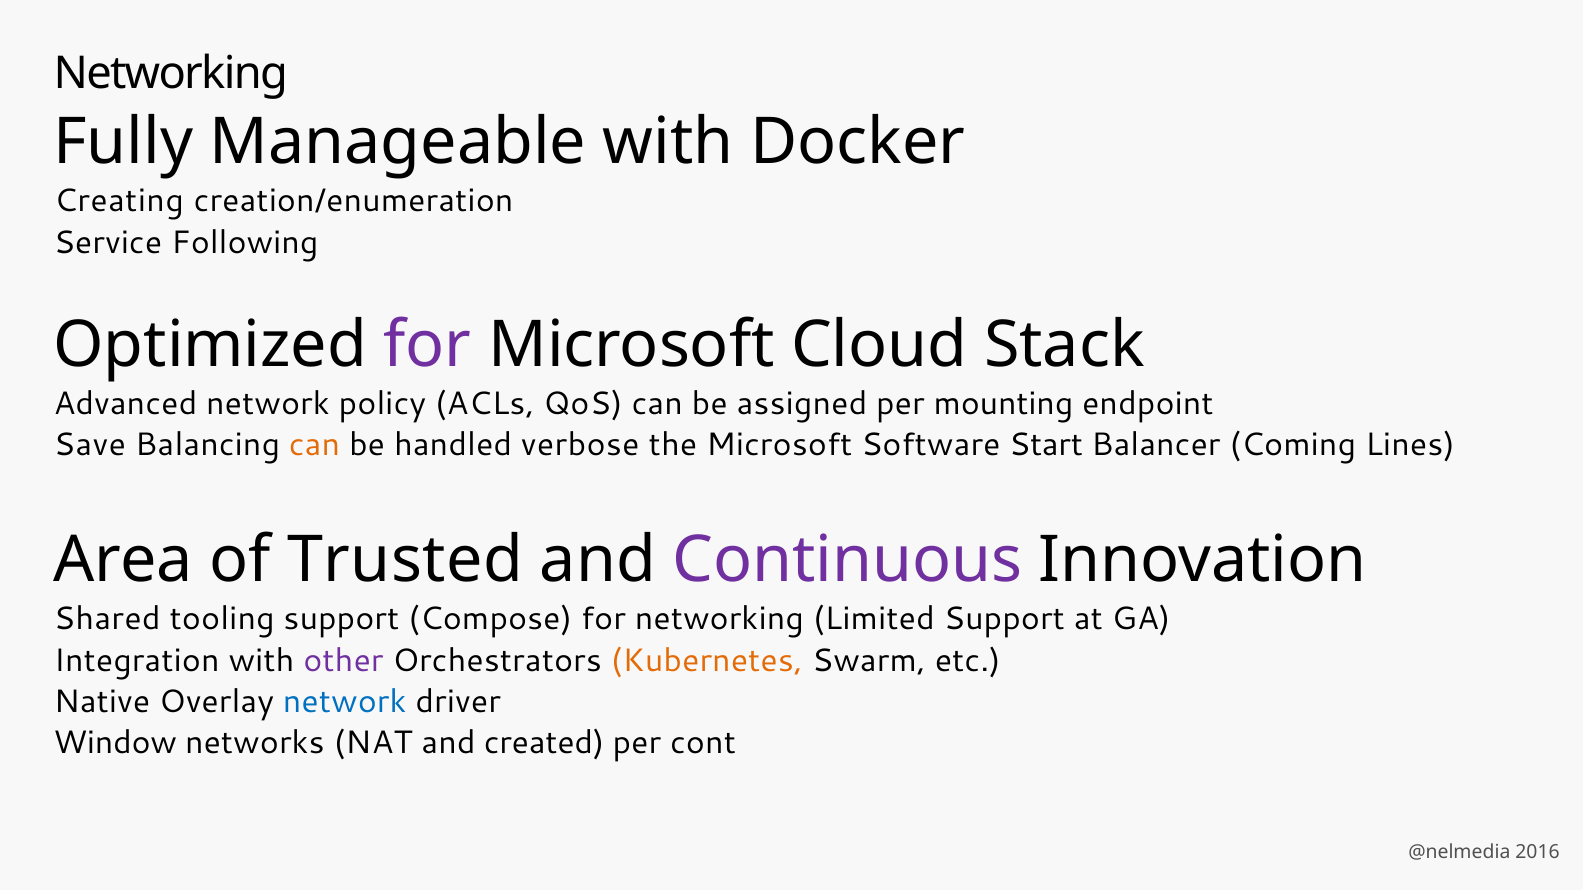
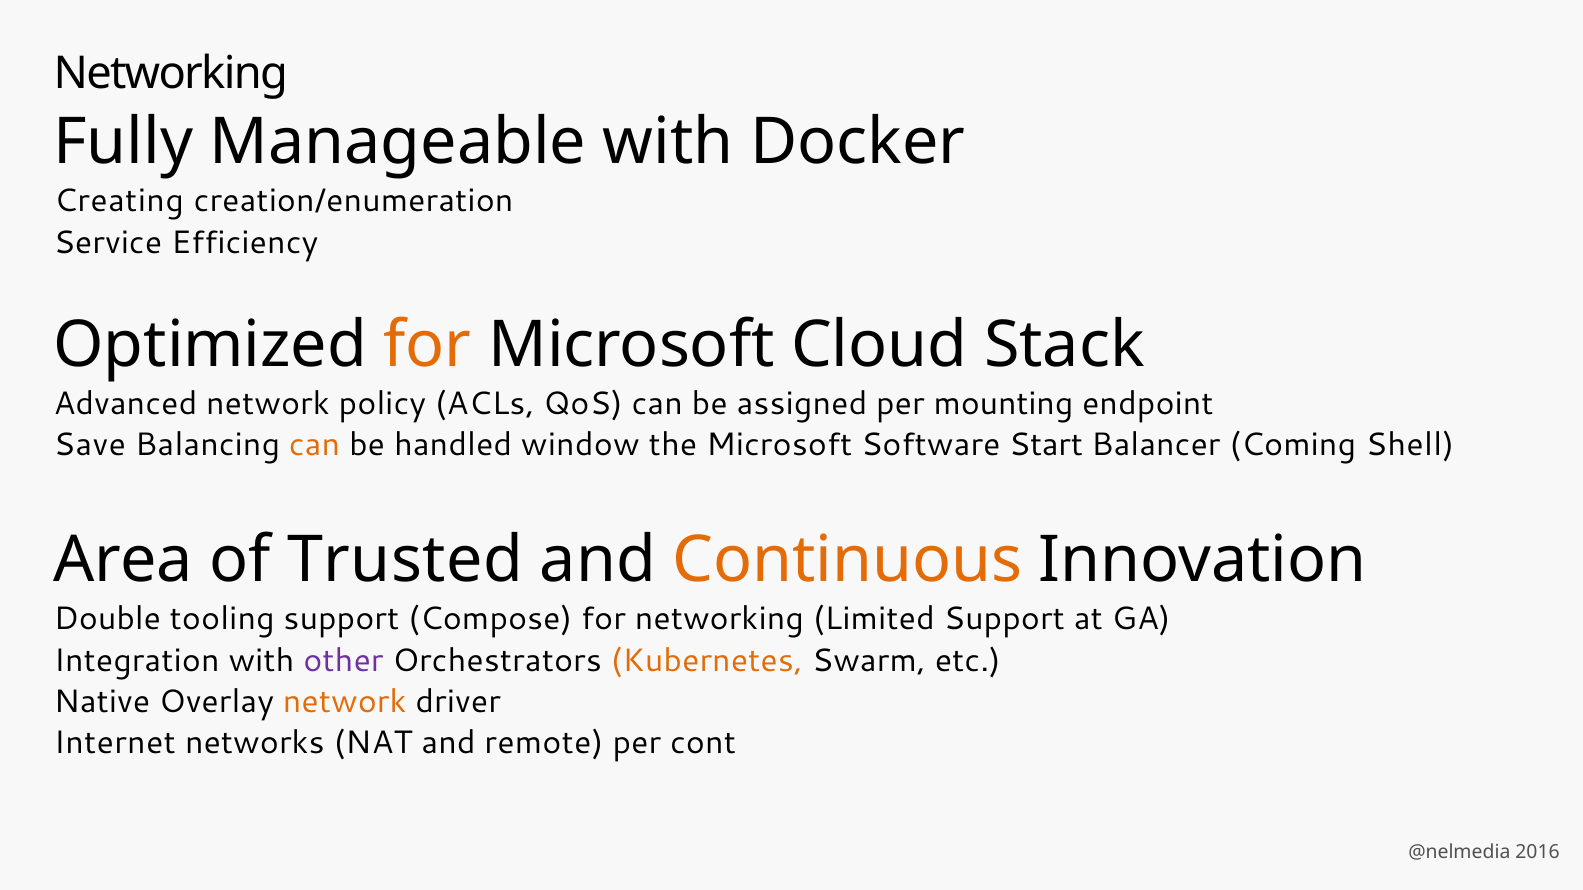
Following: Following -> Efficiency
for at (428, 345) colour: purple -> orange
verbose: verbose -> window
Lines: Lines -> Shell
Continuous colour: purple -> orange
Shared: Shared -> Double
network at (345, 702) colour: blue -> orange
Window: Window -> Internet
created: created -> remote
